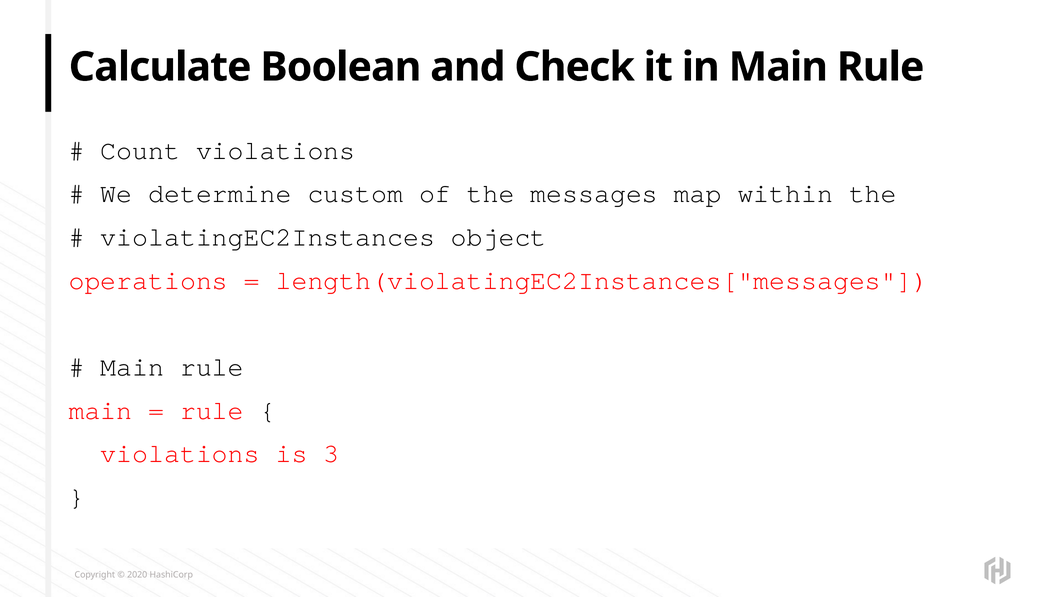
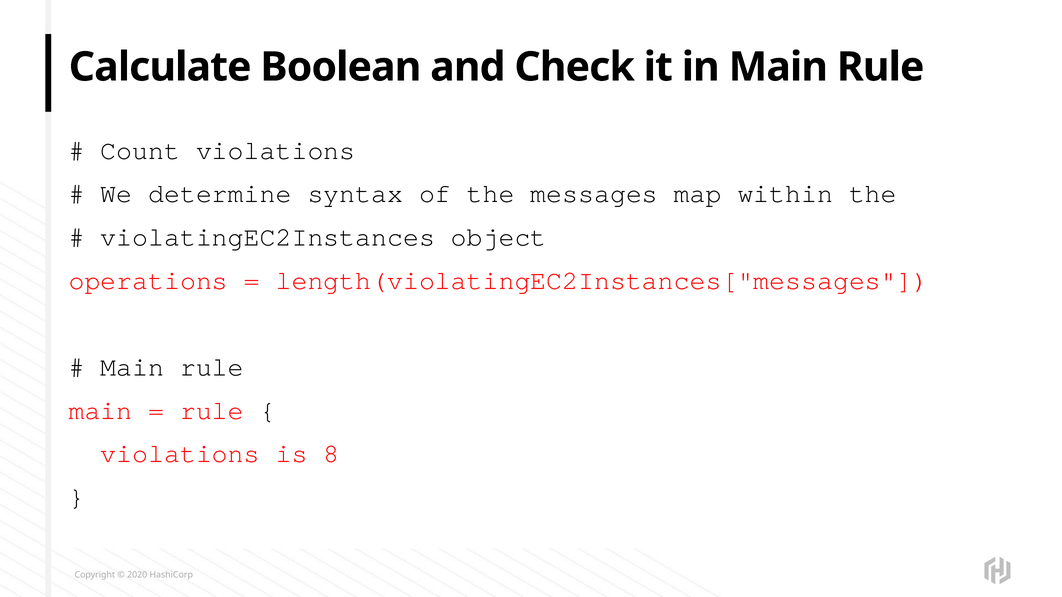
custom: custom -> syntax
3: 3 -> 8
